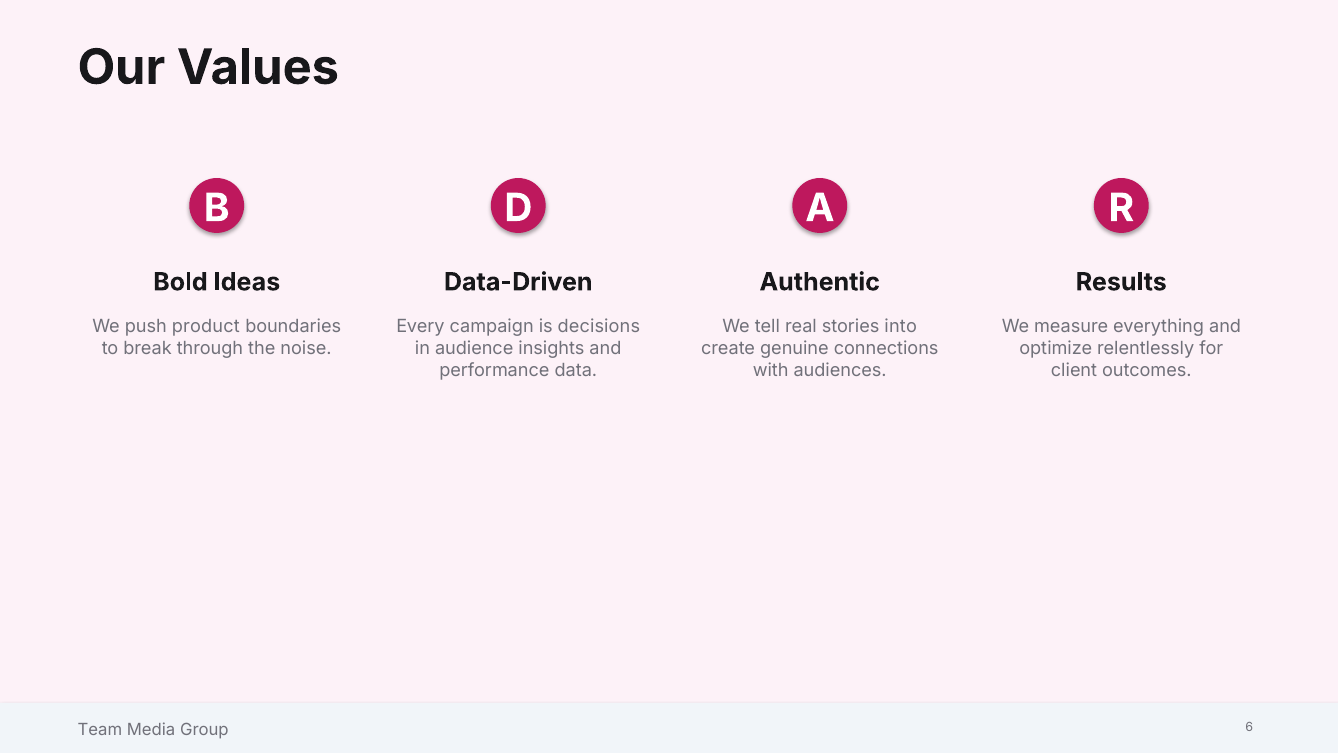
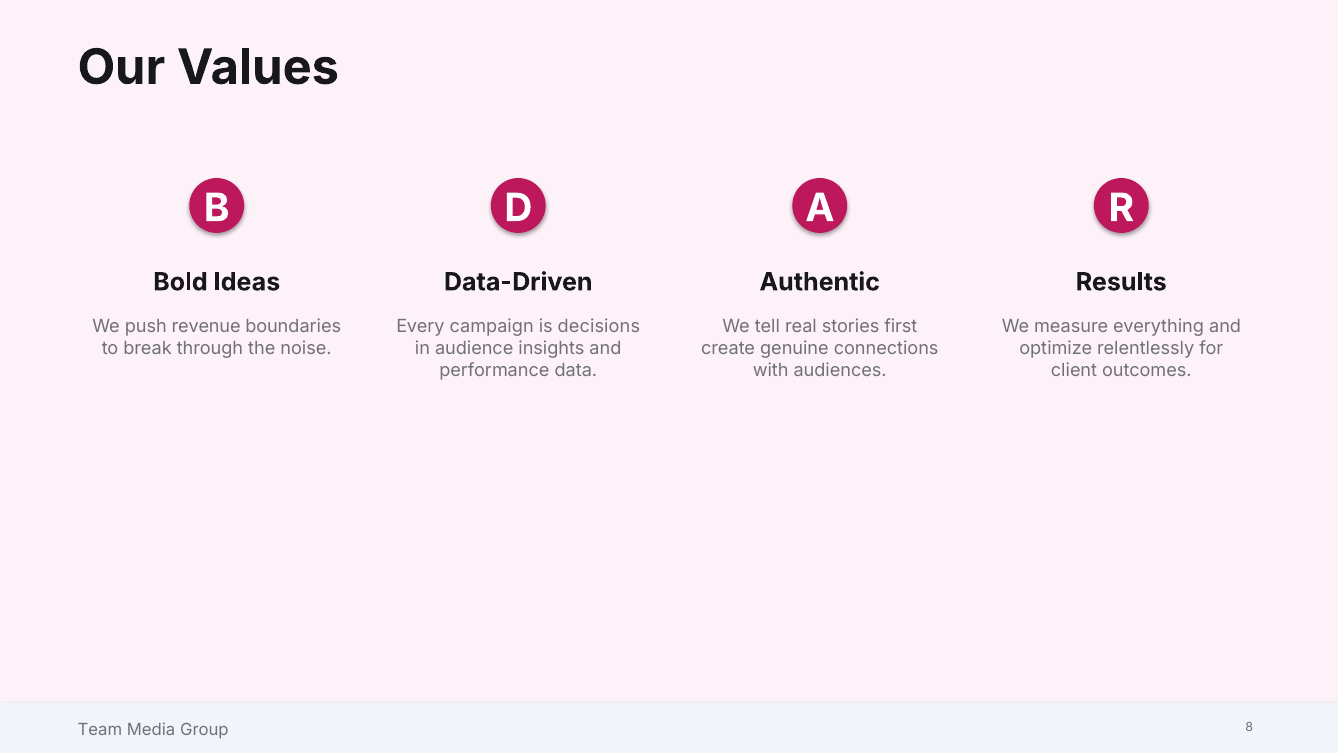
product: product -> revenue
into: into -> first
6: 6 -> 8
